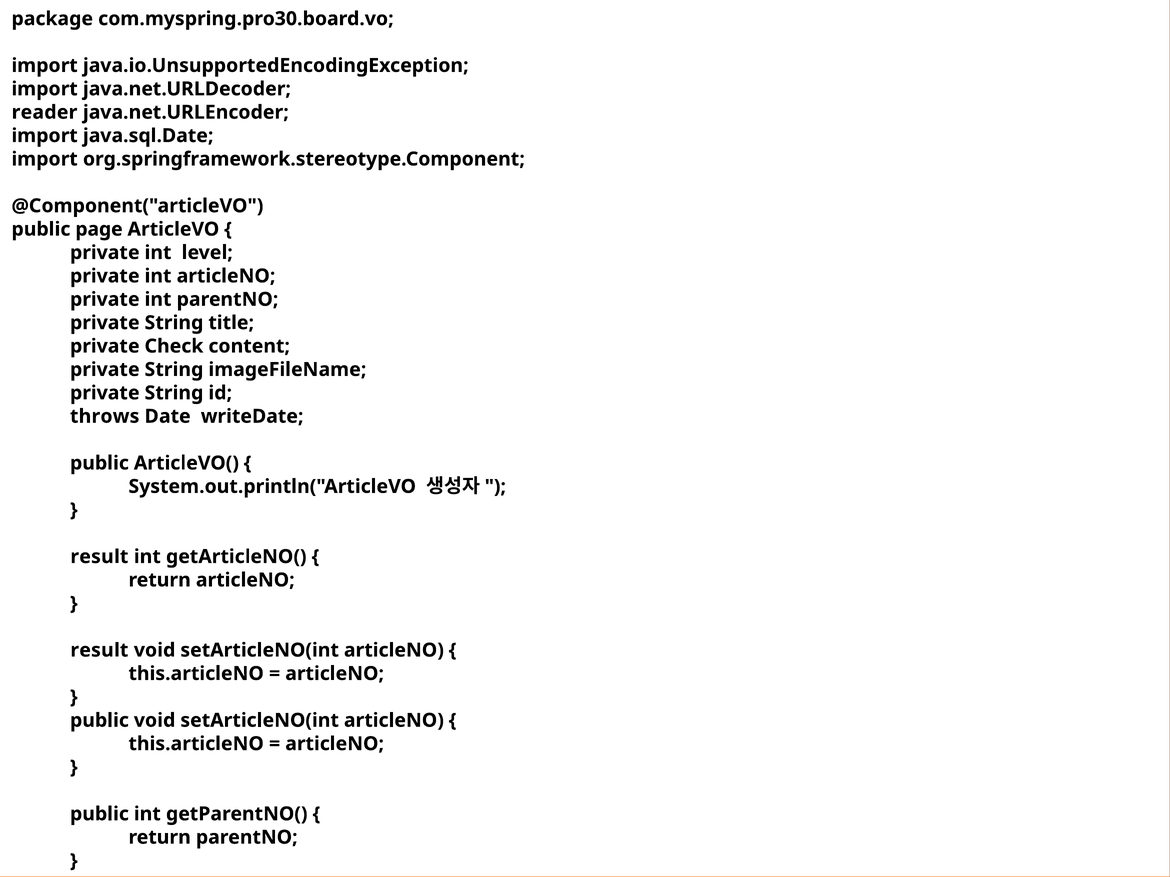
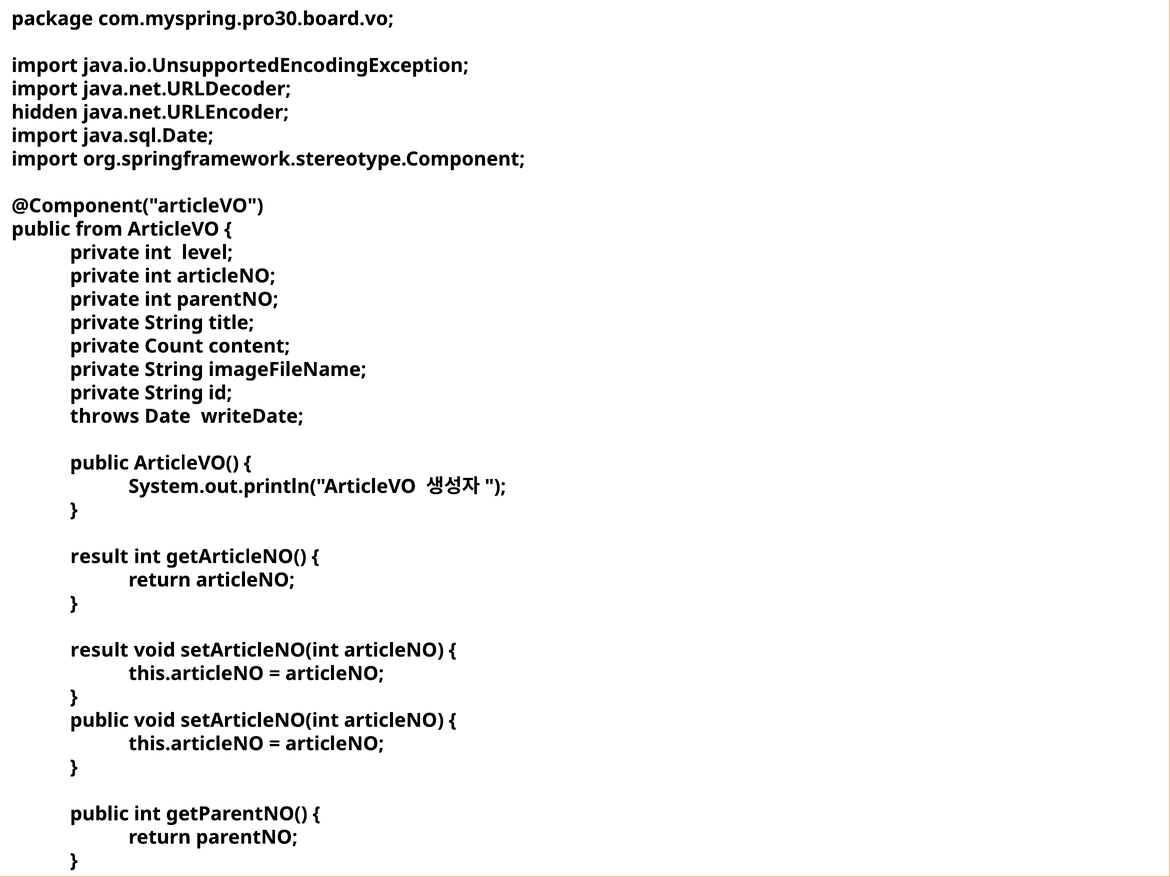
reader: reader -> hidden
page: page -> from
Check: Check -> Count
